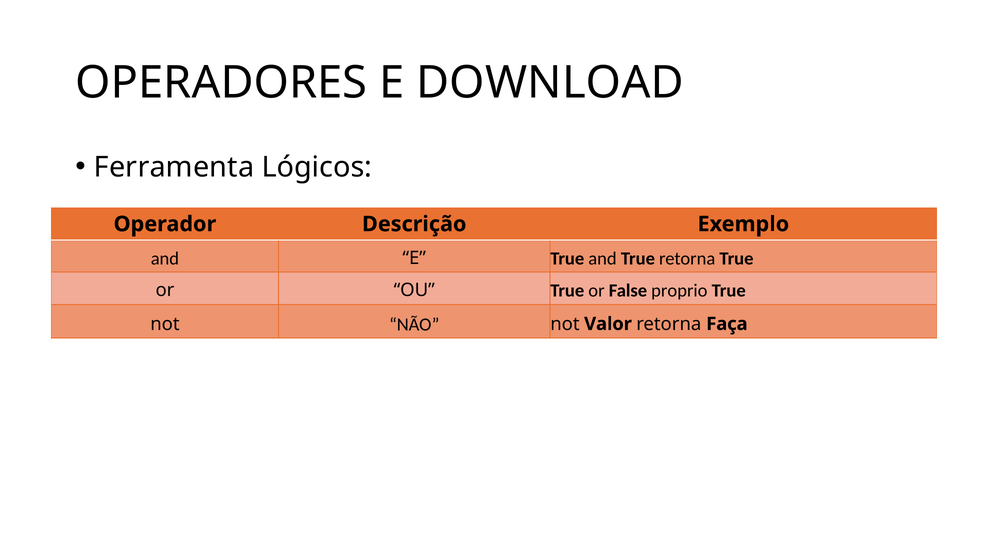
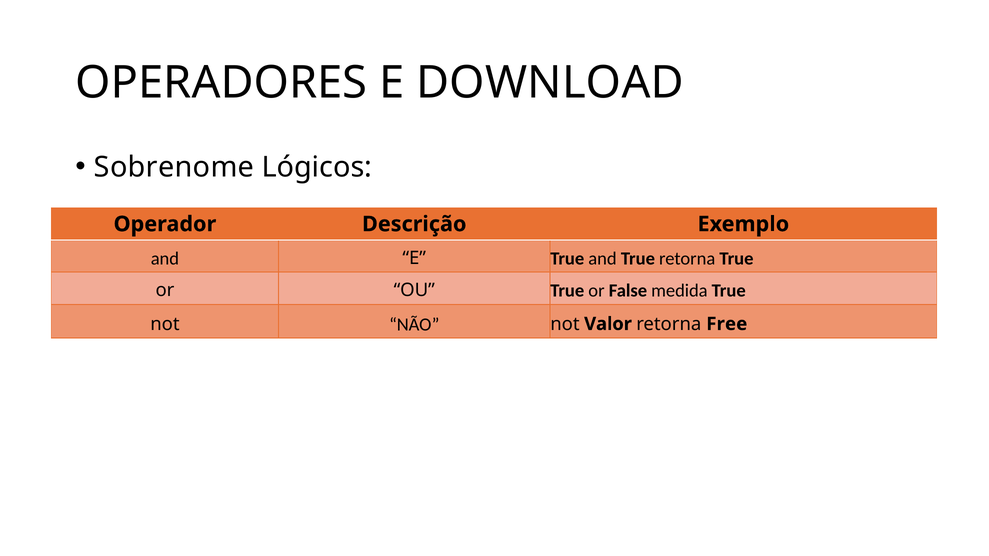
Ferramenta: Ferramenta -> Sobrenome
proprio: proprio -> medida
Faça: Faça -> Free
